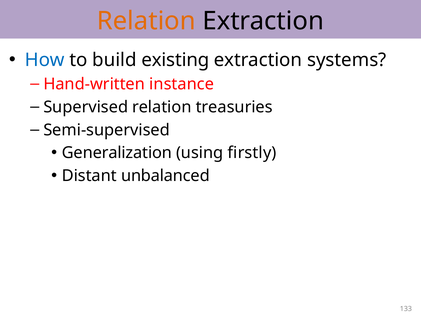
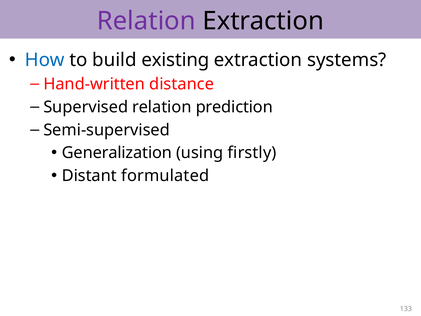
Relation at (146, 21) colour: orange -> purple
instance: instance -> distance
treasuries: treasuries -> prediction
unbalanced: unbalanced -> formulated
